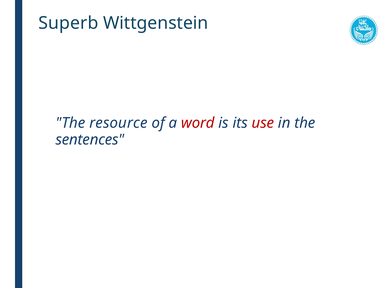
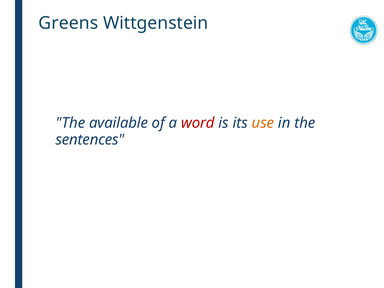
Superb: Superb -> Greens
resource: resource -> available
use colour: red -> orange
